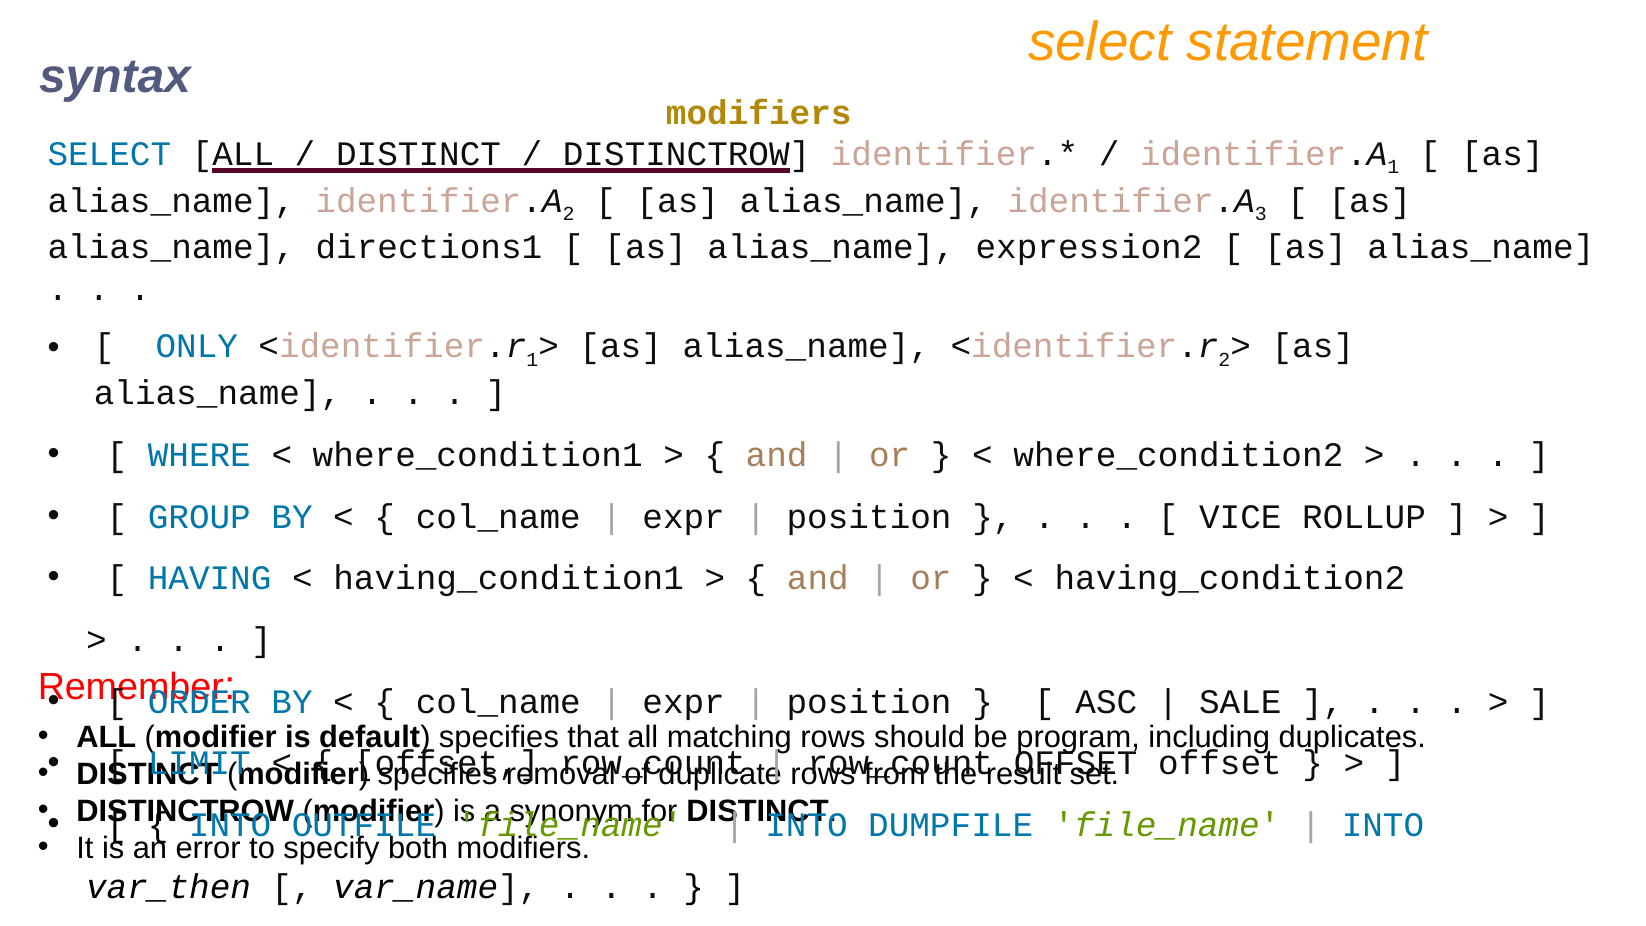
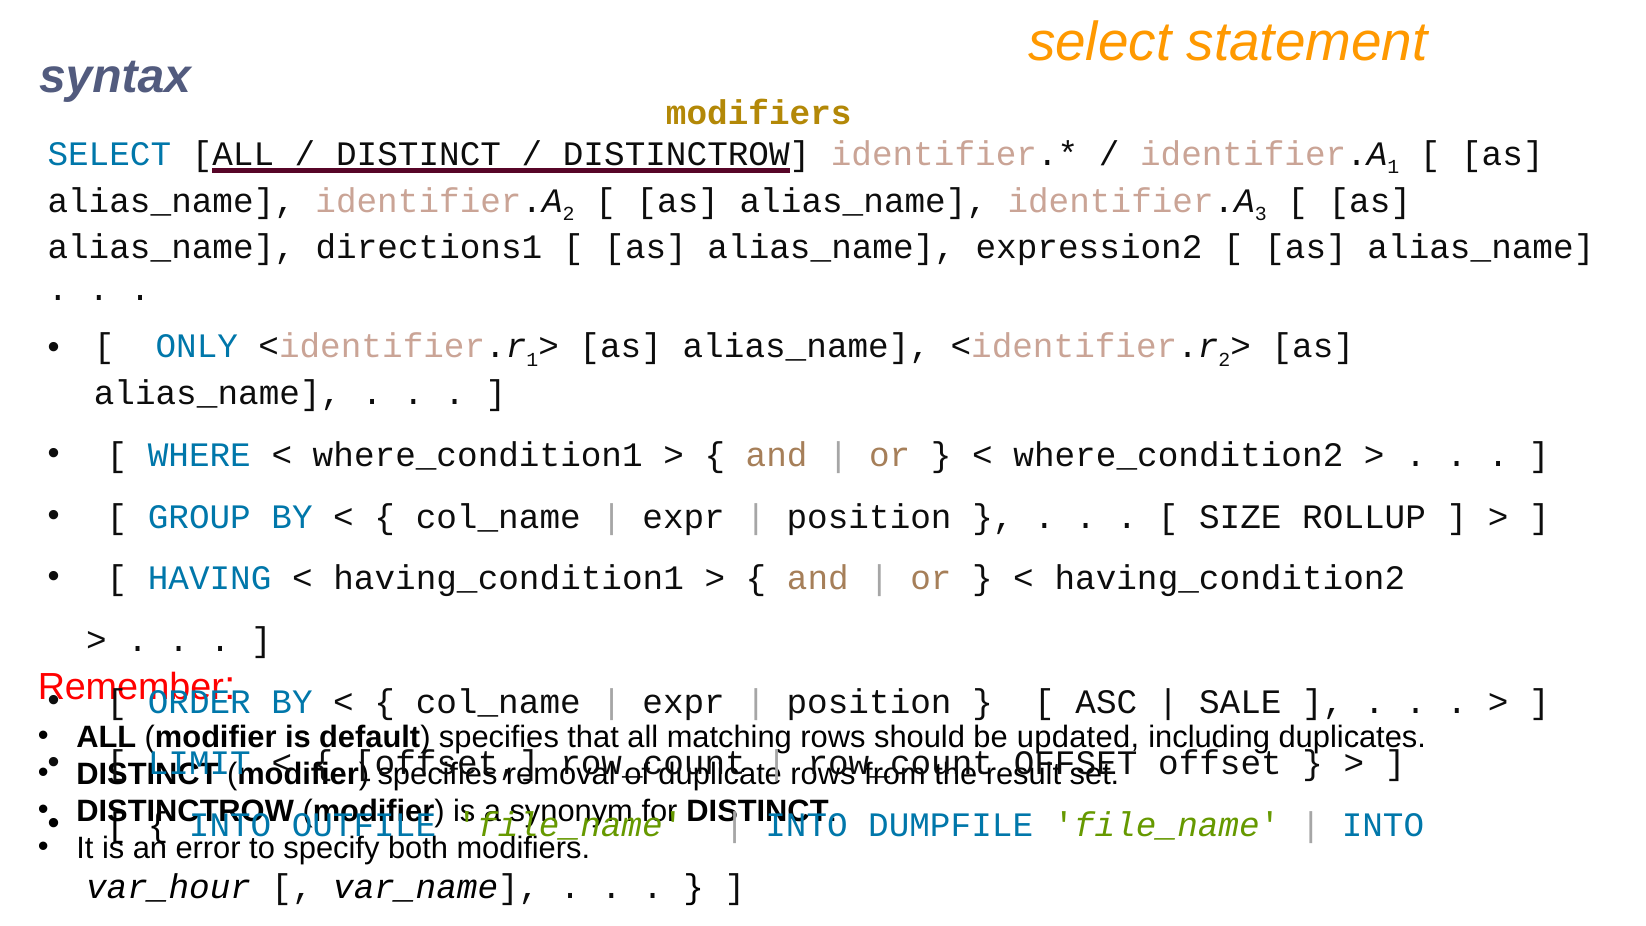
VICE: VICE -> SIZE
program: program -> updated
var_then: var_then -> var_hour
